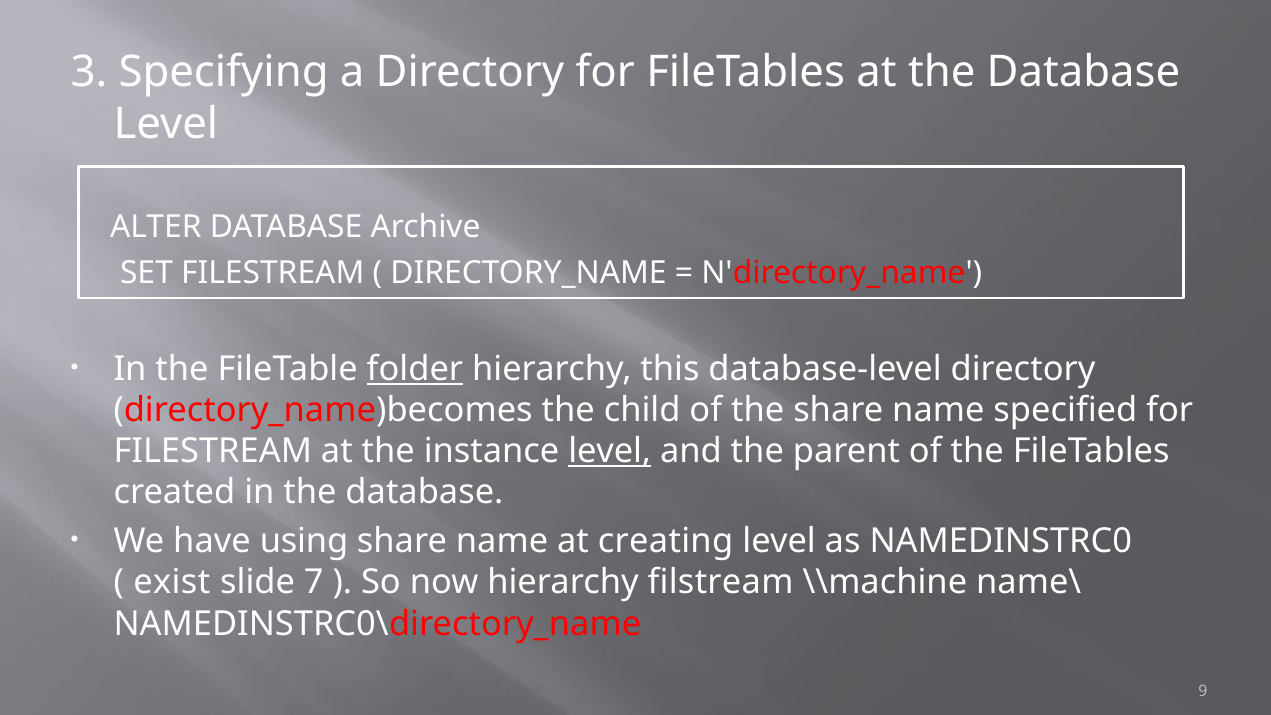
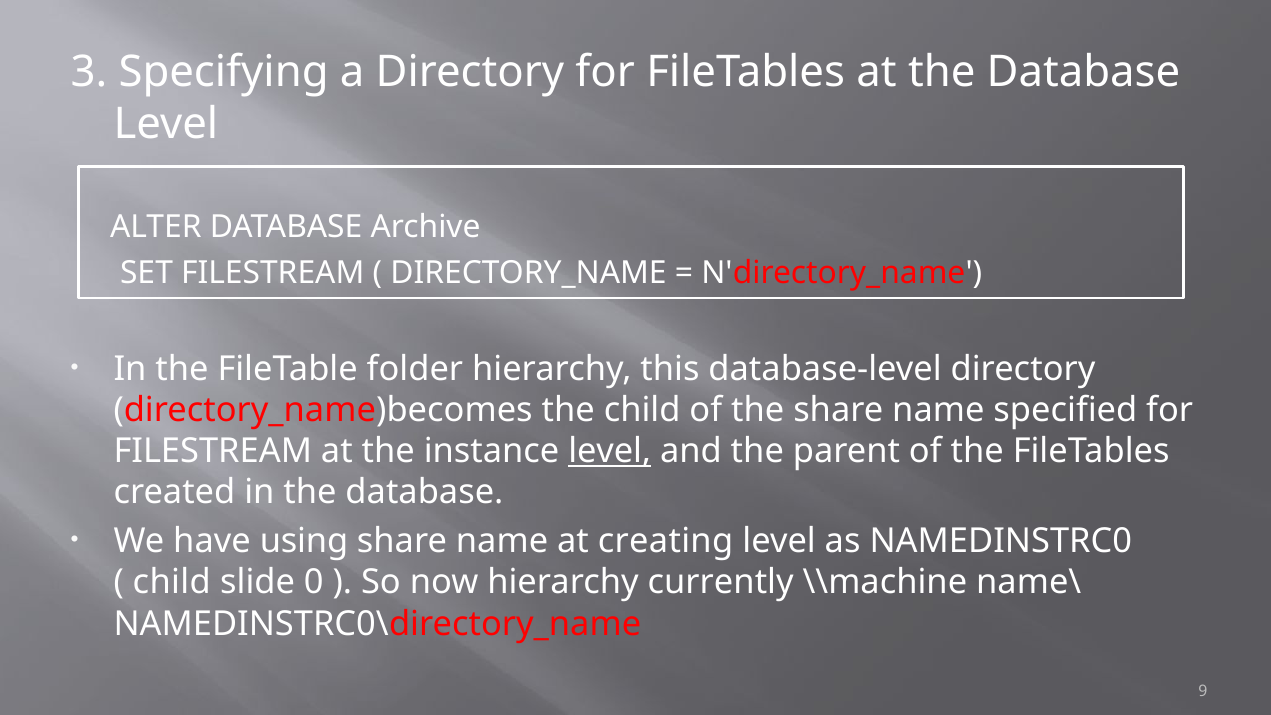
folder underline: present -> none
exist at (172, 583): exist -> child
7: 7 -> 0
filstream: filstream -> currently
